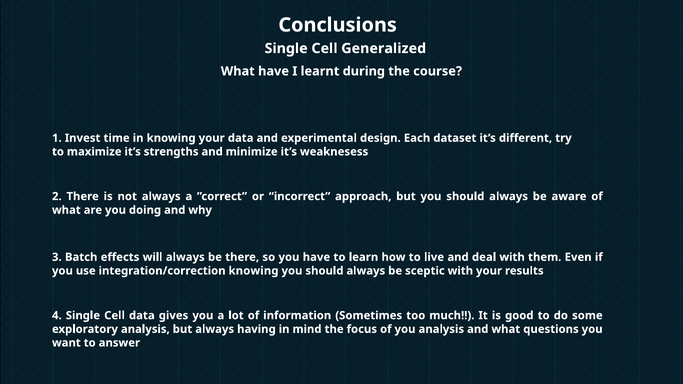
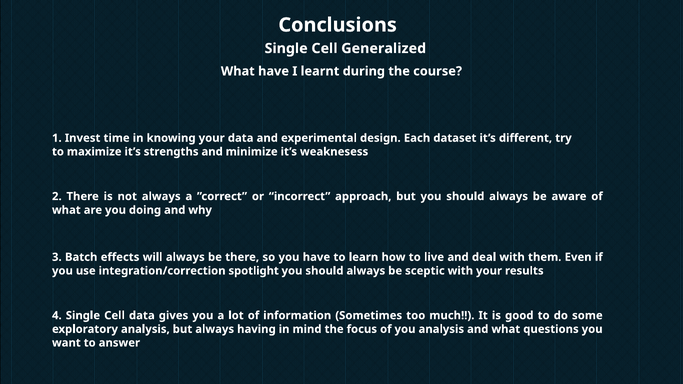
integration/correction knowing: knowing -> spotlight
